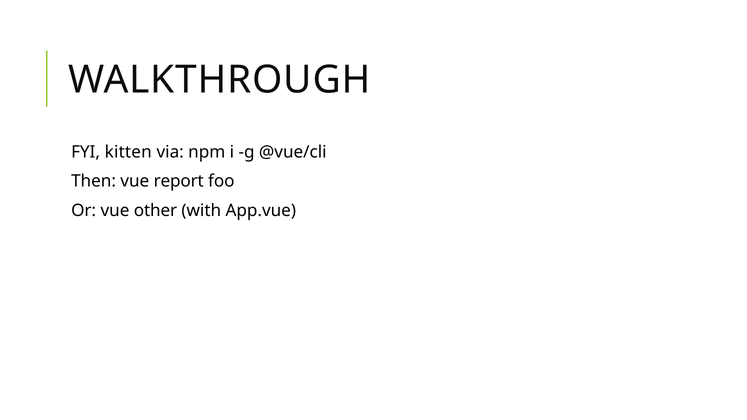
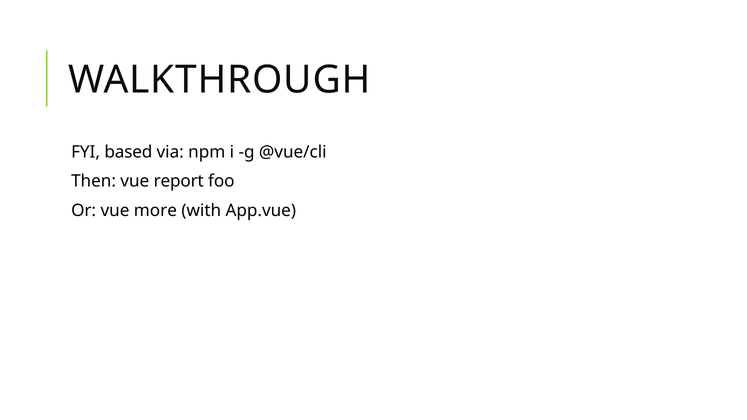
kitten: kitten -> based
other: other -> more
